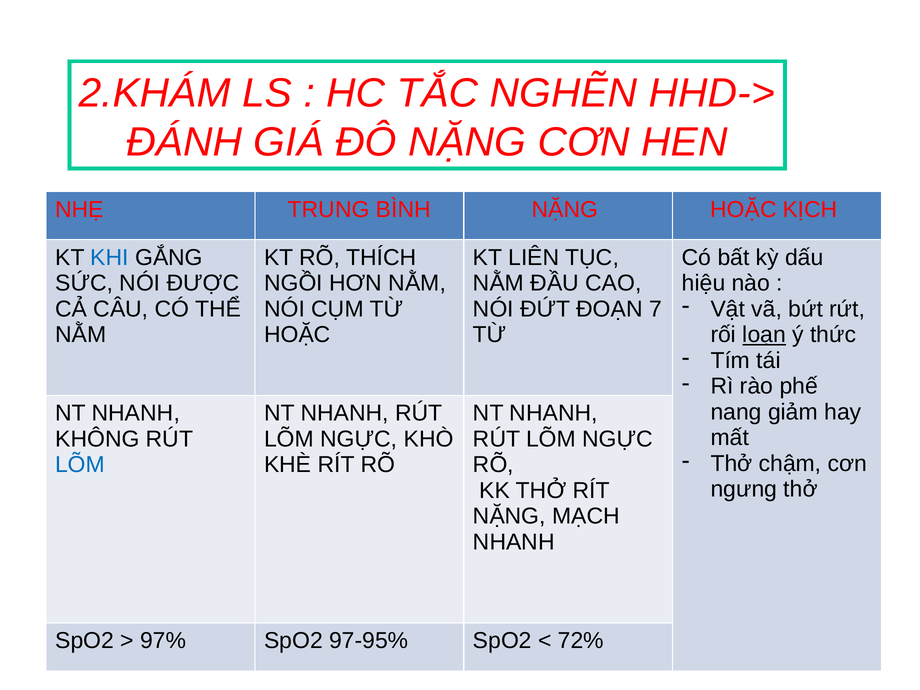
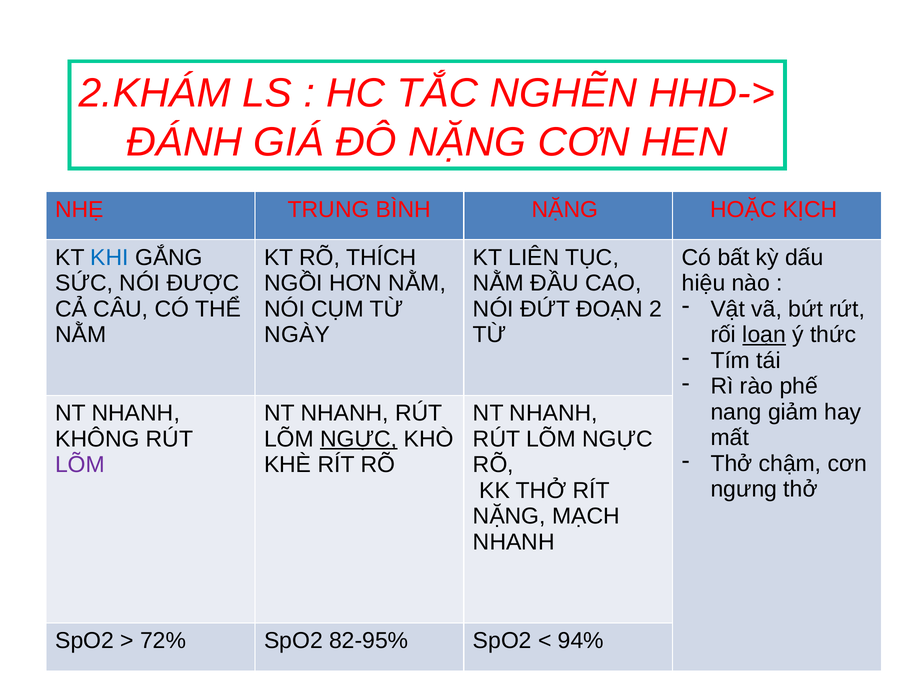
7: 7 -> 2
HOẶC at (297, 335): HOẶC -> NGÀY
NGỰC at (359, 439) underline: none -> present
LÕM at (80, 465) colour: blue -> purple
97%: 97% -> 72%
97-95%: 97-95% -> 82-95%
72%: 72% -> 94%
